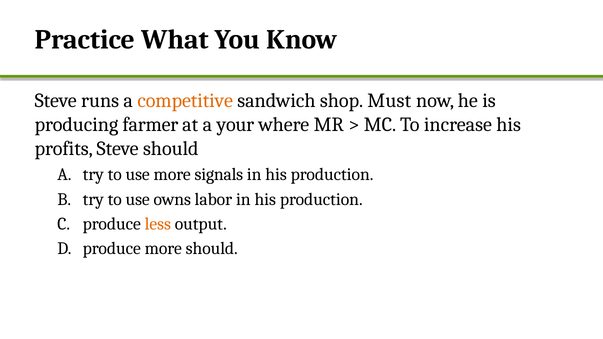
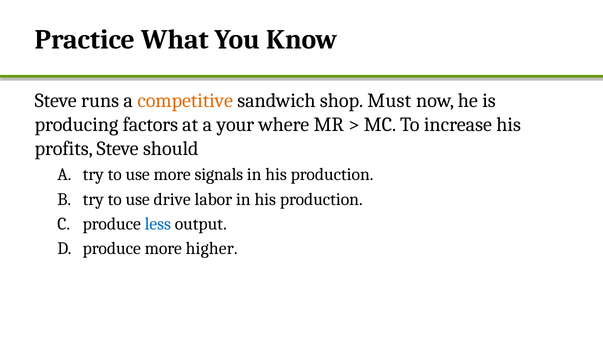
farmer: farmer -> factors
owns: owns -> drive
less colour: orange -> blue
more should: should -> higher
